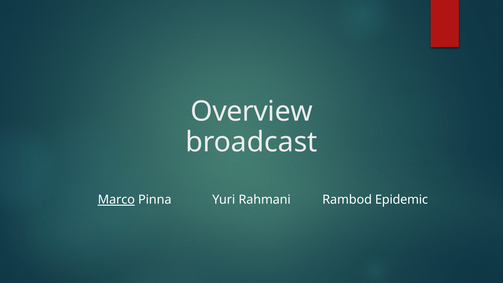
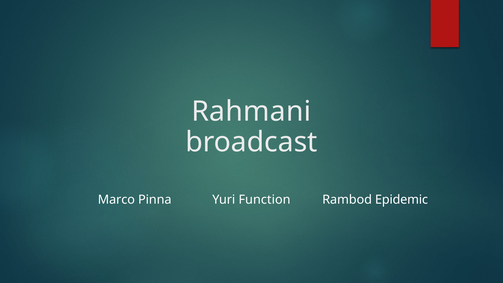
Overview: Overview -> Rahmani
Marco underline: present -> none
Rahmani: Rahmani -> Function
